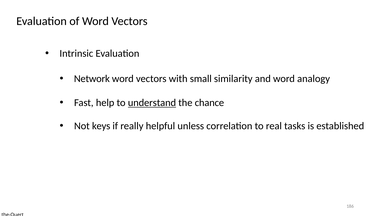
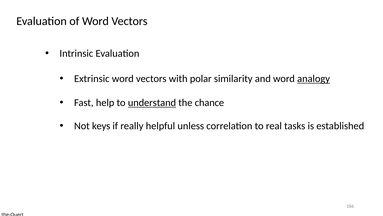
Network: Network -> Extrinsic
small: small -> polar
analogy underline: none -> present
